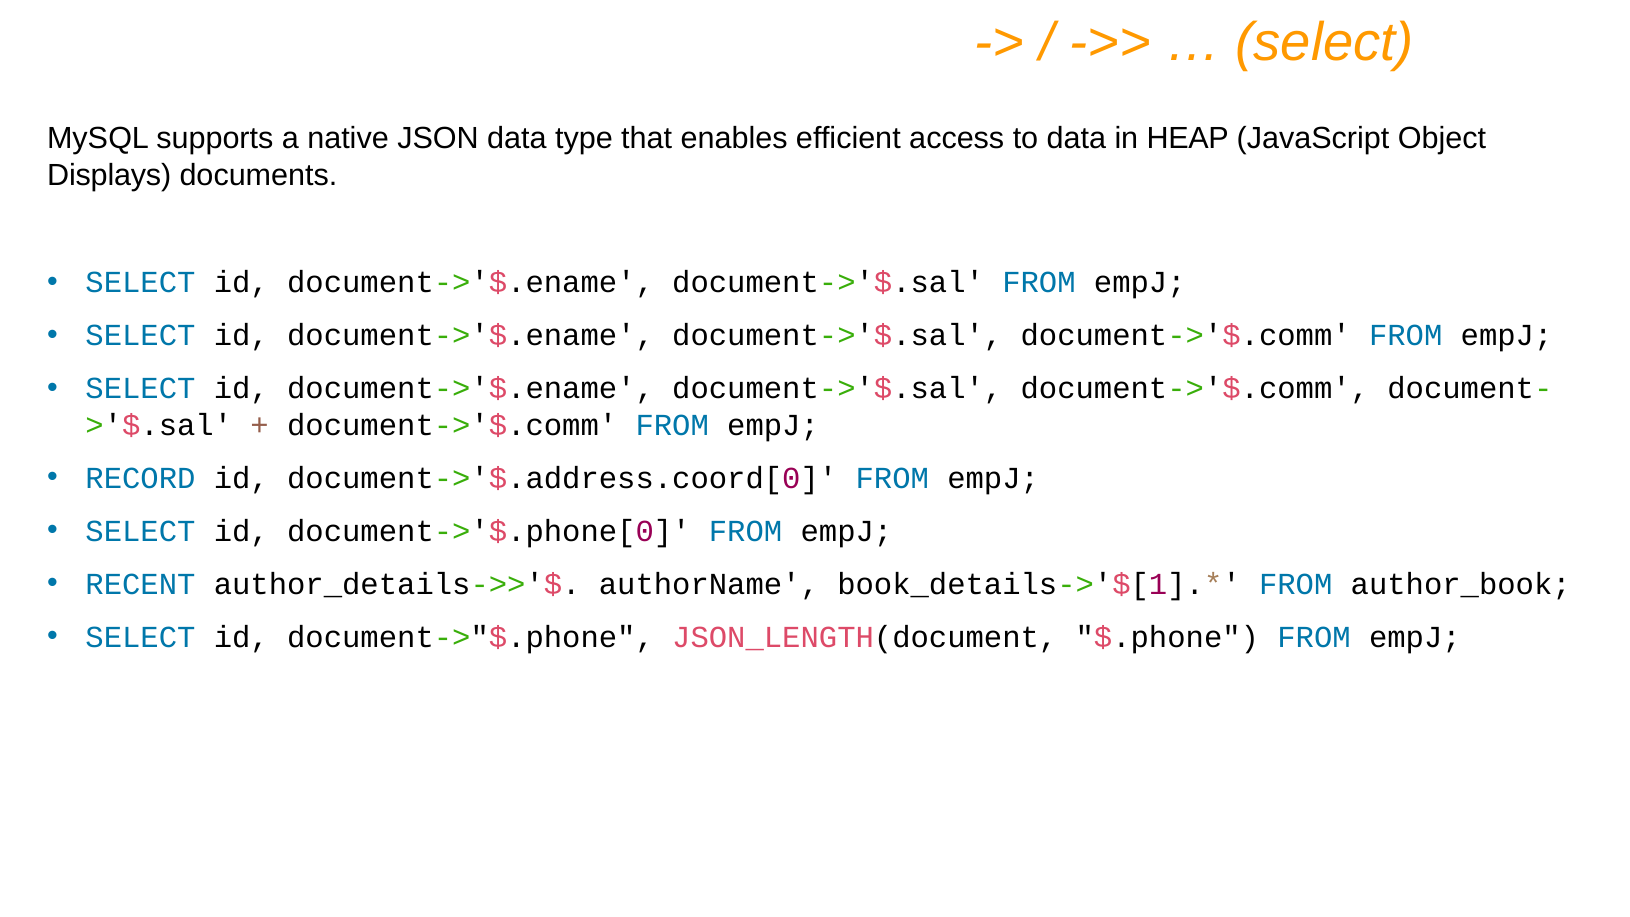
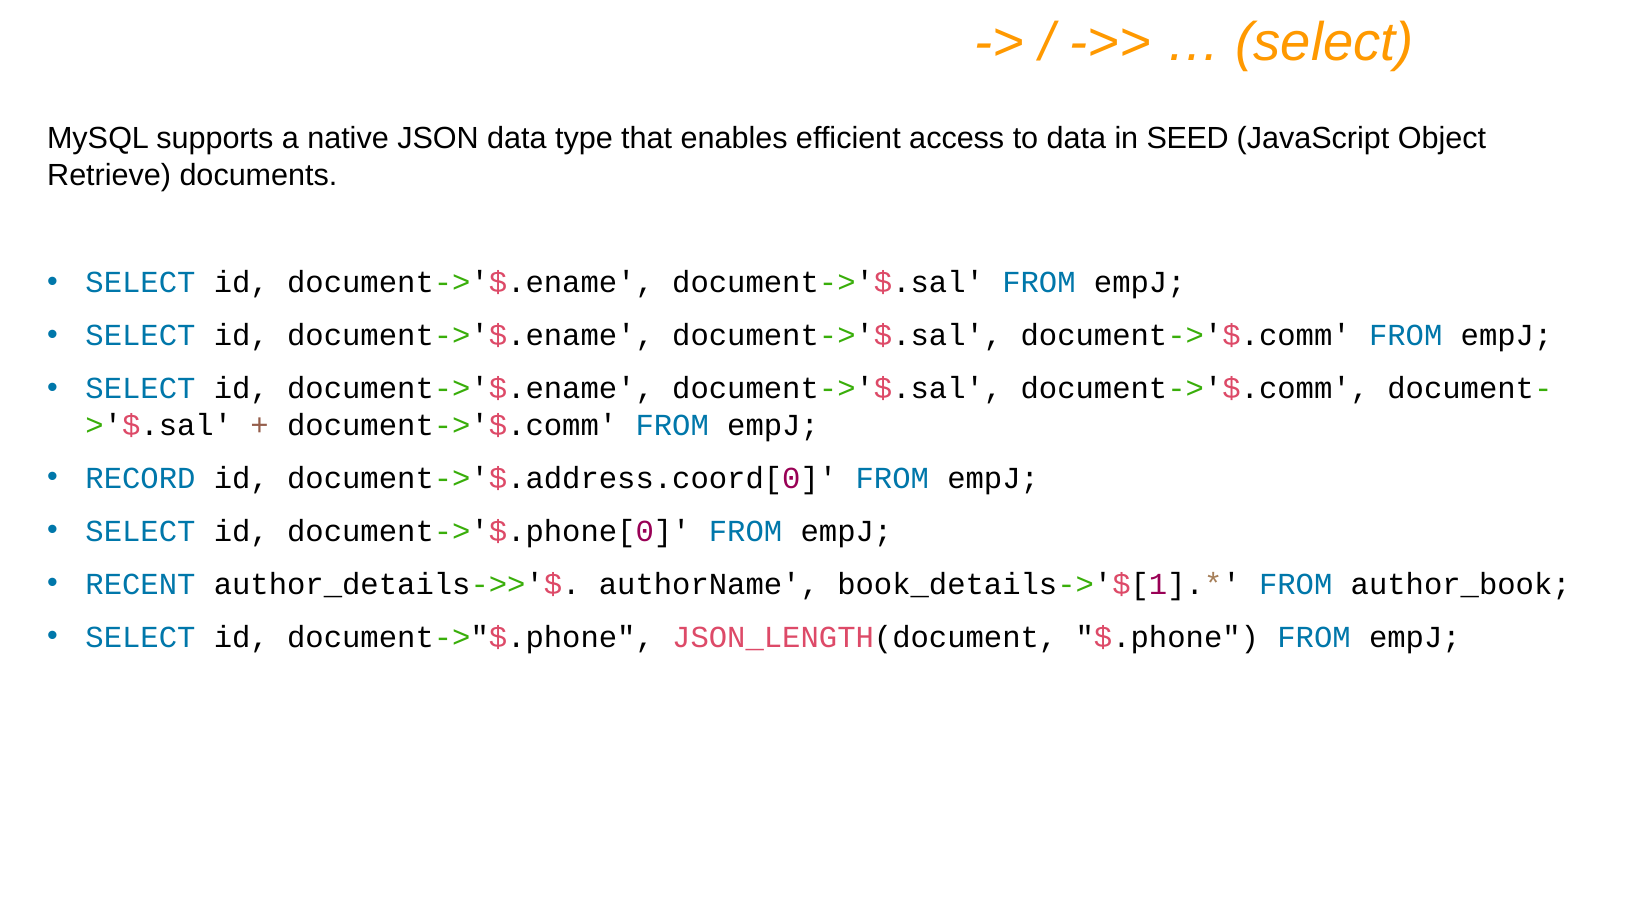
HEAP: HEAP -> SEED
Displays: Displays -> Retrieve
